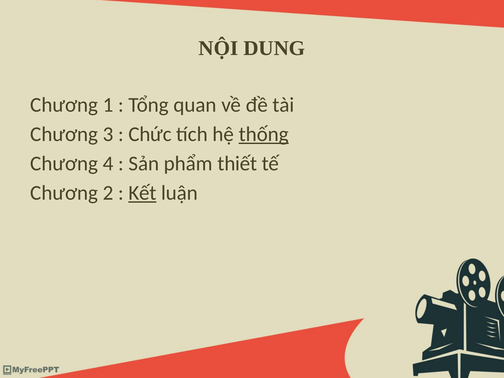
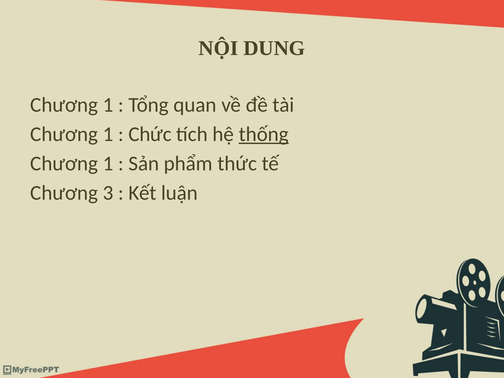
3 at (108, 134): 3 -> 1
4 at (108, 164): 4 -> 1
thiết: thiết -> thức
2: 2 -> 3
Kết underline: present -> none
